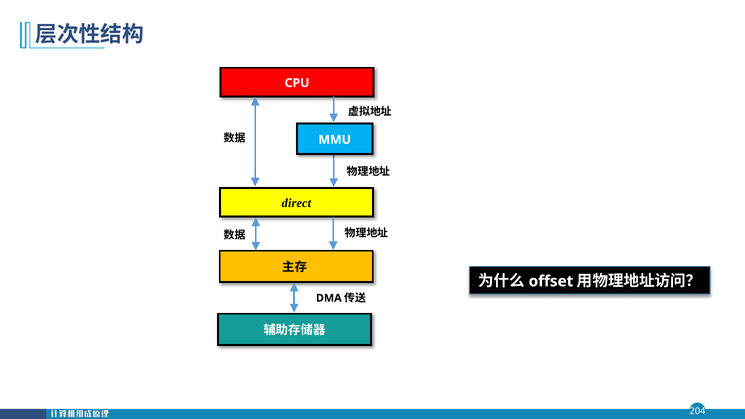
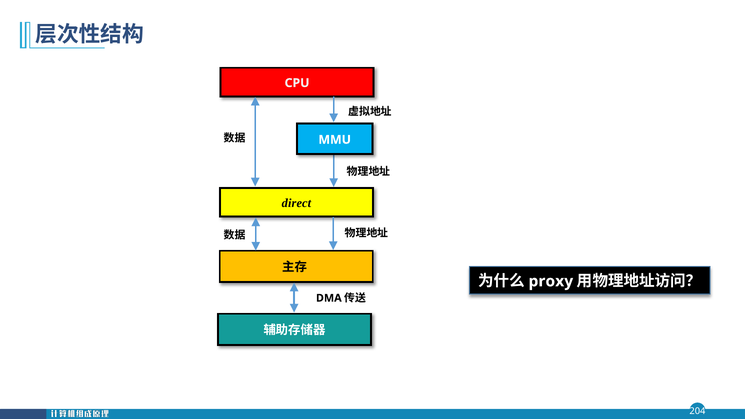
offset: offset -> proxy
